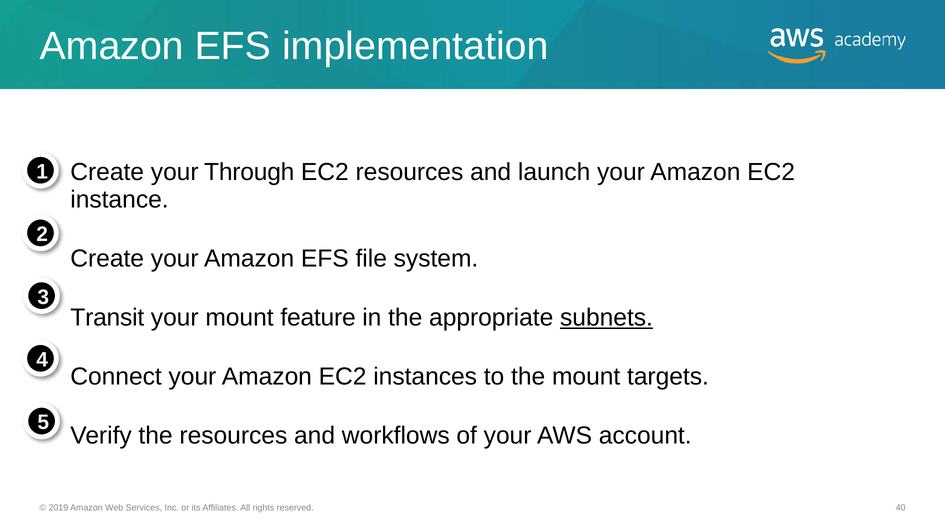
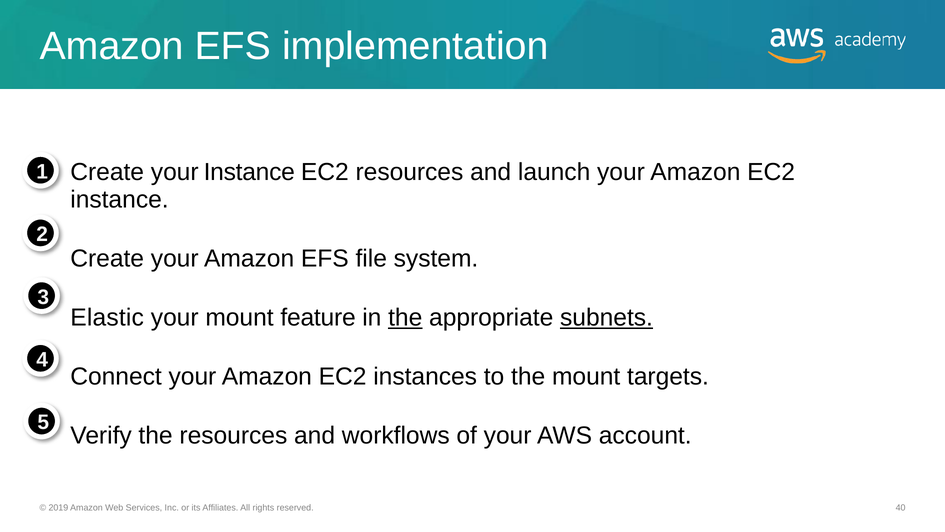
your Through: Through -> Instance
Transit: Transit -> Elastic
the at (405, 317) underline: none -> present
